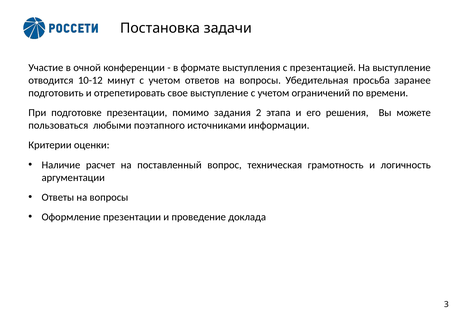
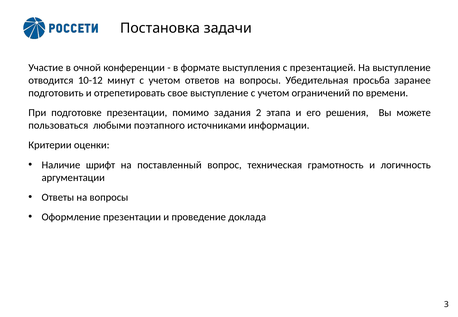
расчет: расчет -> шрифт
